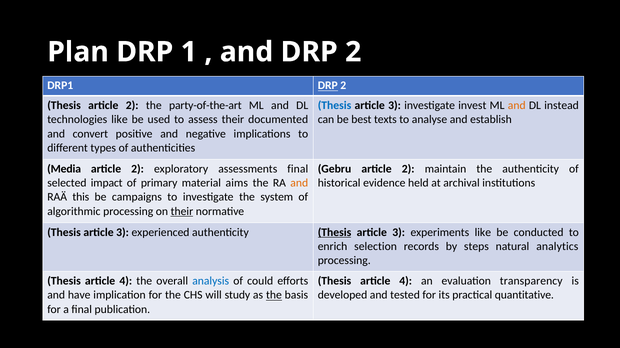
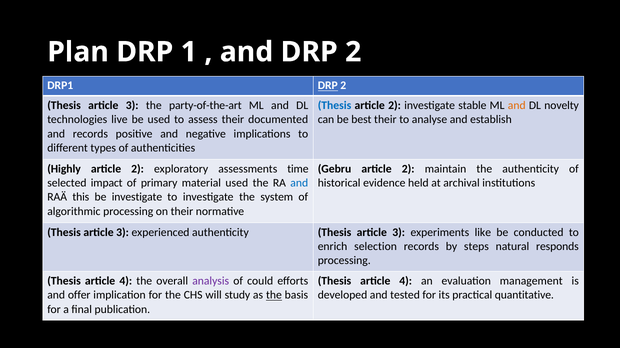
2 at (132, 106): 2 -> 3
3 at (395, 106): 3 -> 2
invest: invest -> stable
instead: instead -> novelty
technologies like: like -> live
best texts: texts -> their
and convert: convert -> records
Media: Media -> Highly
assessments final: final -> time
material aims: aims -> used
and at (299, 183) colour: orange -> blue
be campaigns: campaigns -> investigate
their at (182, 212) underline: present -> none
Thesis at (335, 233) underline: present -> none
analytics: analytics -> responds
analysis colour: blue -> purple
transparency: transparency -> management
have: have -> offer
